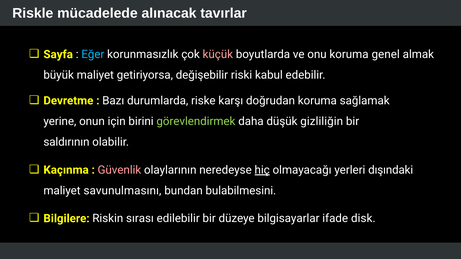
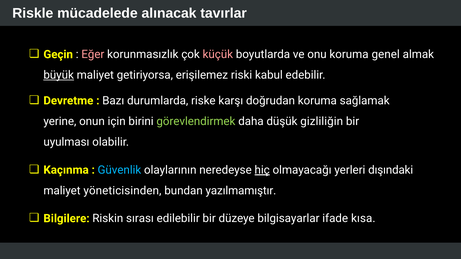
Sayfa: Sayfa -> Geçin
Eğer colour: light blue -> pink
büyük underline: none -> present
değişebilir: değişebilir -> erişilemez
saldırının: saldırının -> uyulması
Güvenlik colour: pink -> light blue
savunulmasını: savunulmasını -> yöneticisinden
bulabilmesini: bulabilmesini -> yazılmamıştır
disk: disk -> kısa
